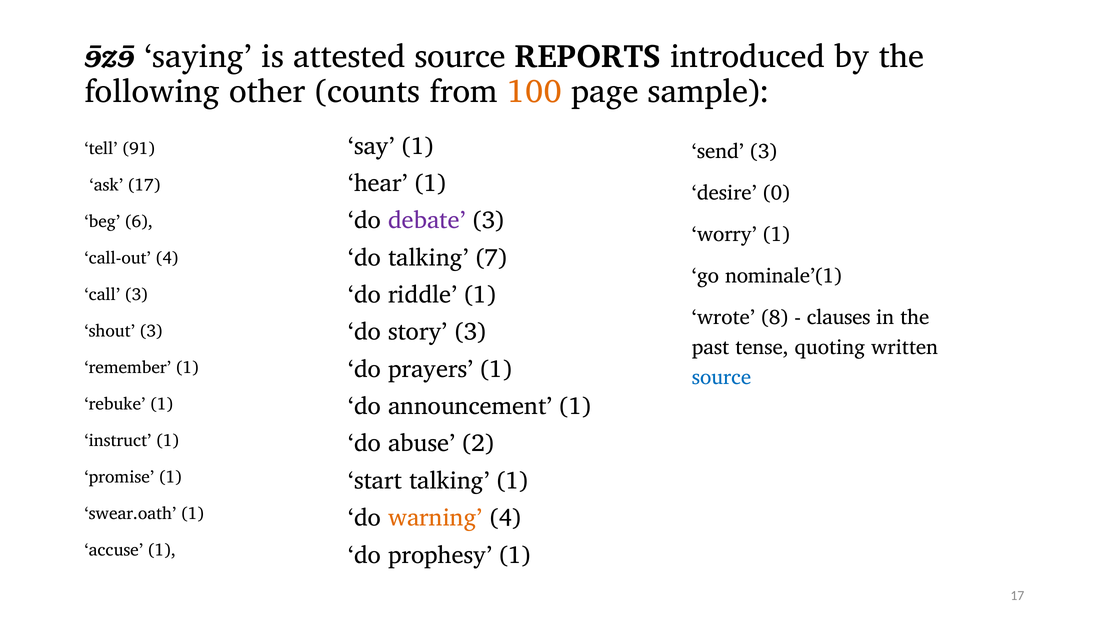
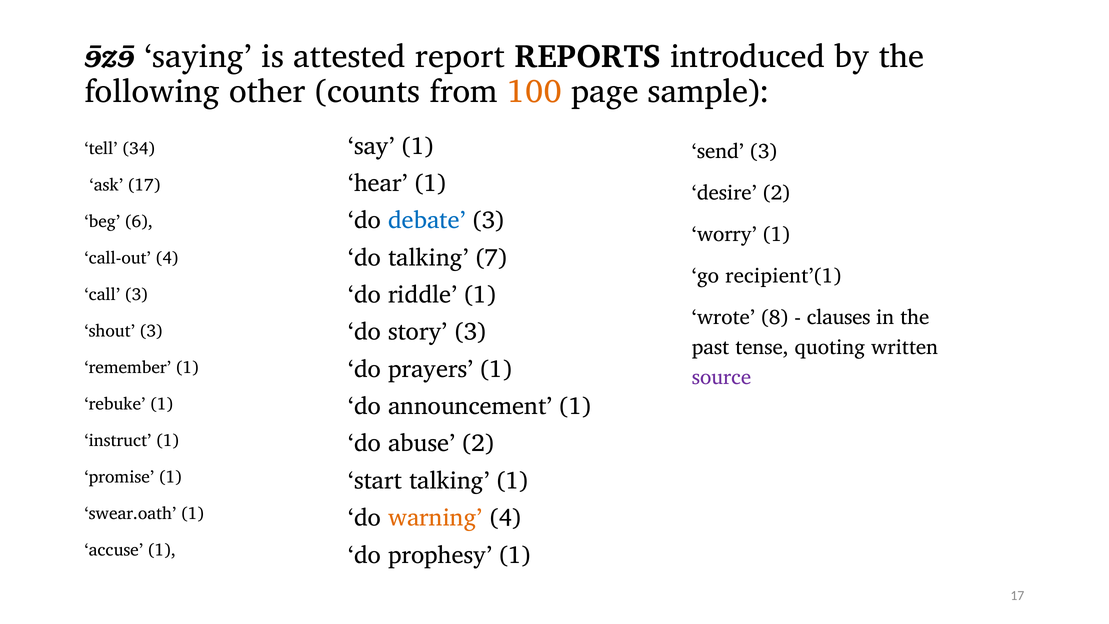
attested source: source -> report
91: 91 -> 34
desire 0: 0 -> 2
debate colour: purple -> blue
nominale’(1: nominale’(1 -> recipient’(1
source at (721, 377) colour: blue -> purple
